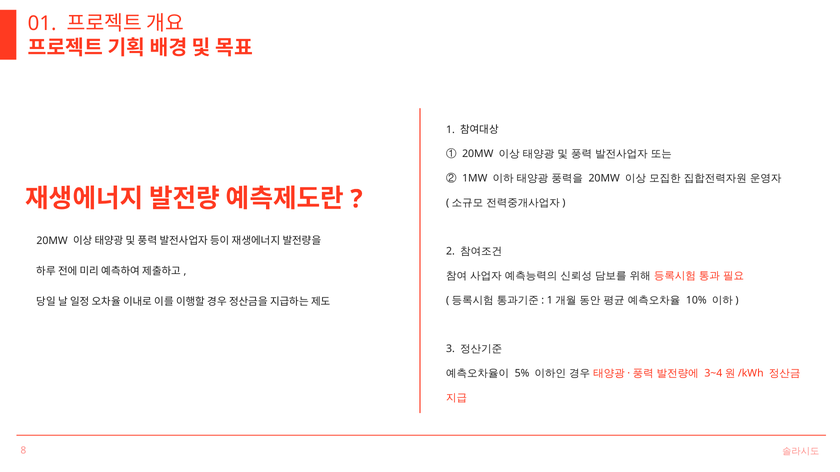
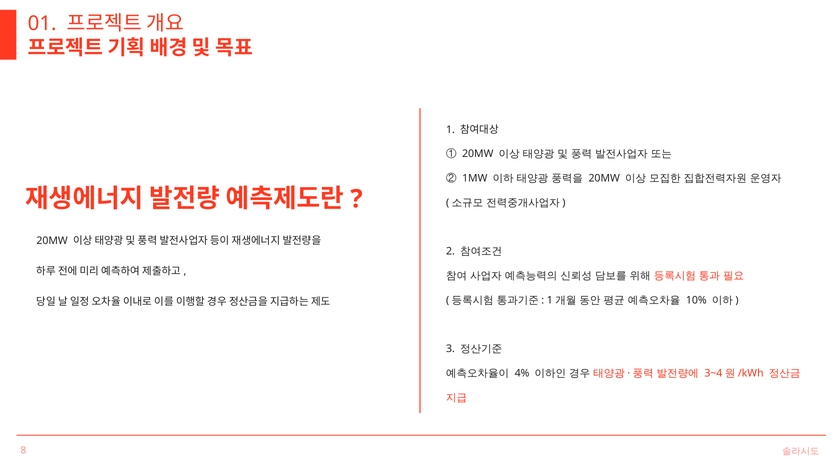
5%: 5% -> 4%
